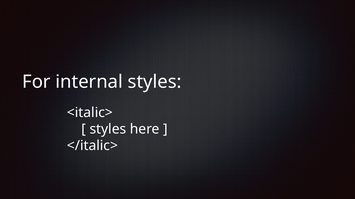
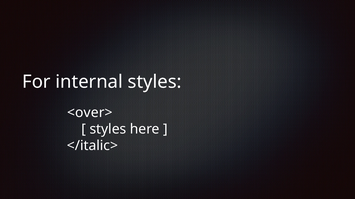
<italic>: <italic> -> <over>
